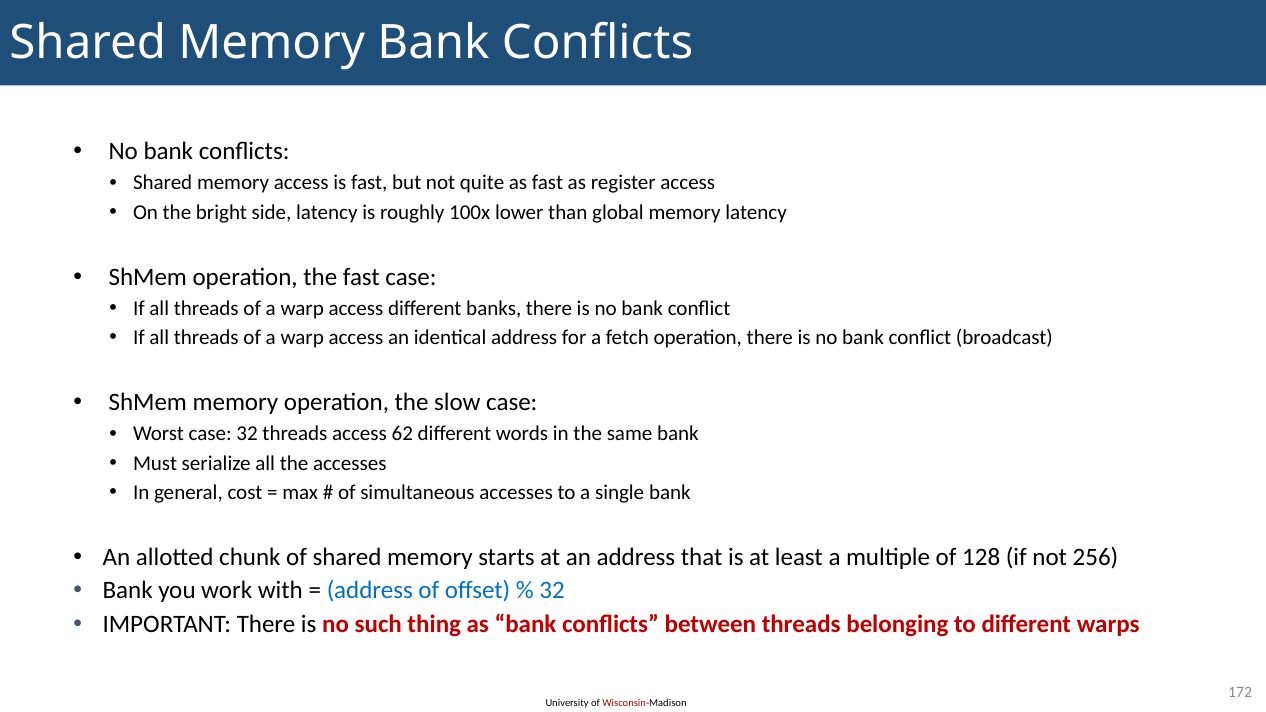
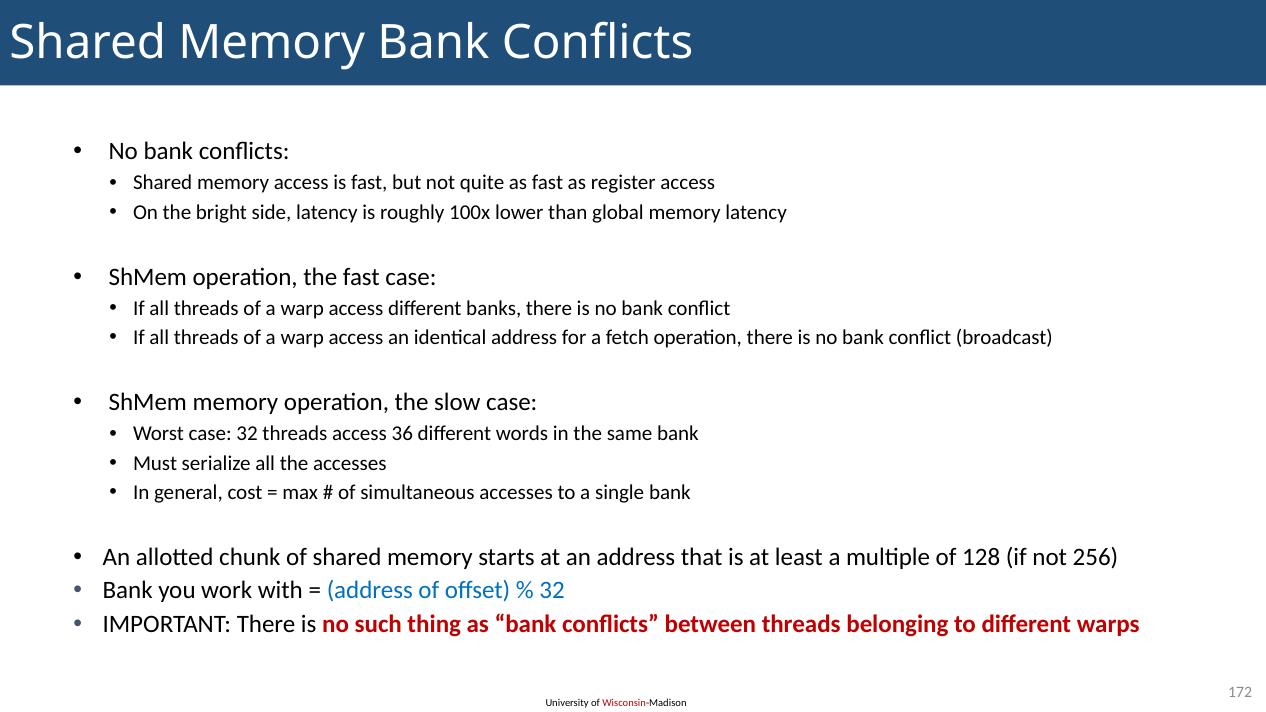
62: 62 -> 36
